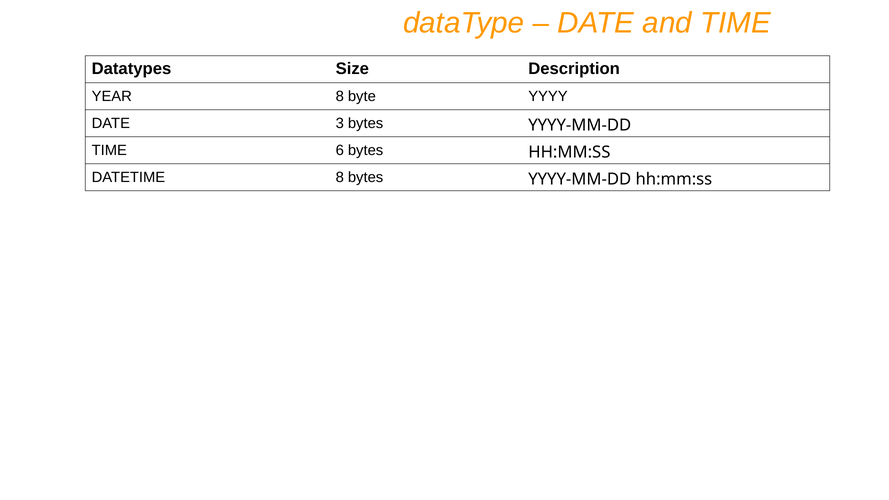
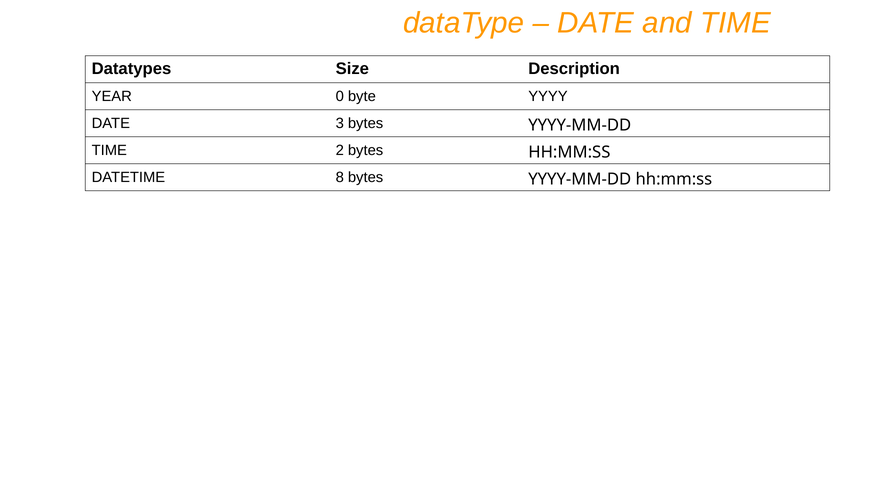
YEAR 8: 8 -> 0
6: 6 -> 2
